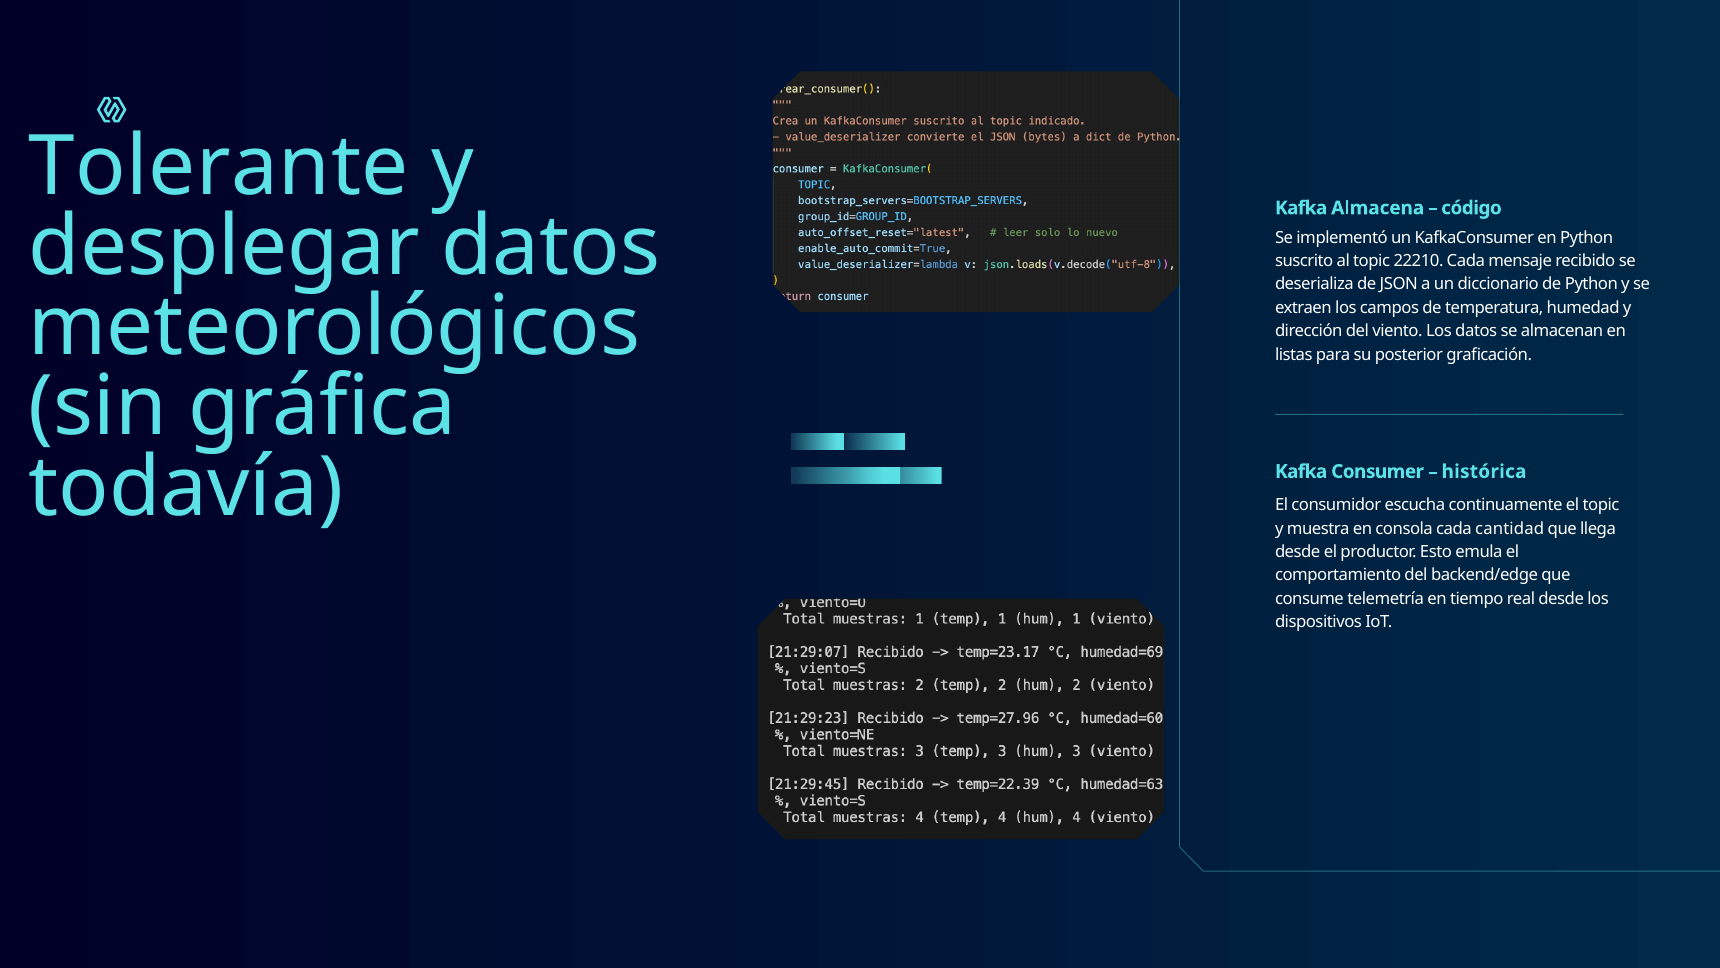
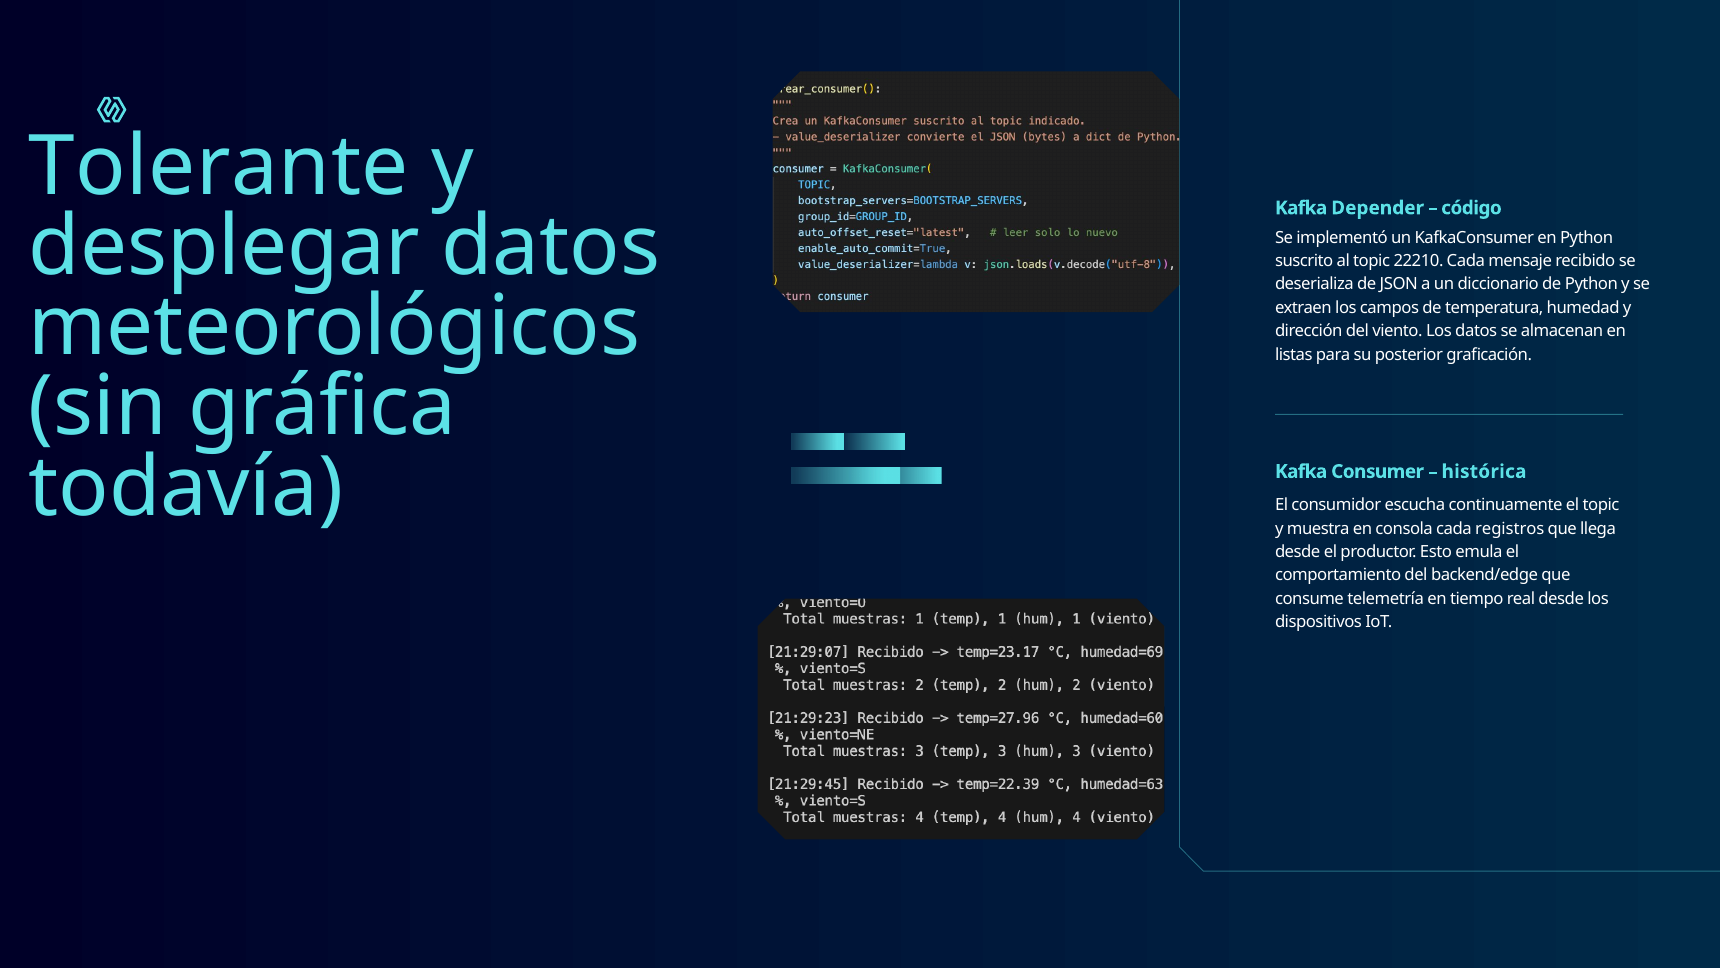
Almacena: Almacena -> Depender
cantidad: cantidad -> registros
